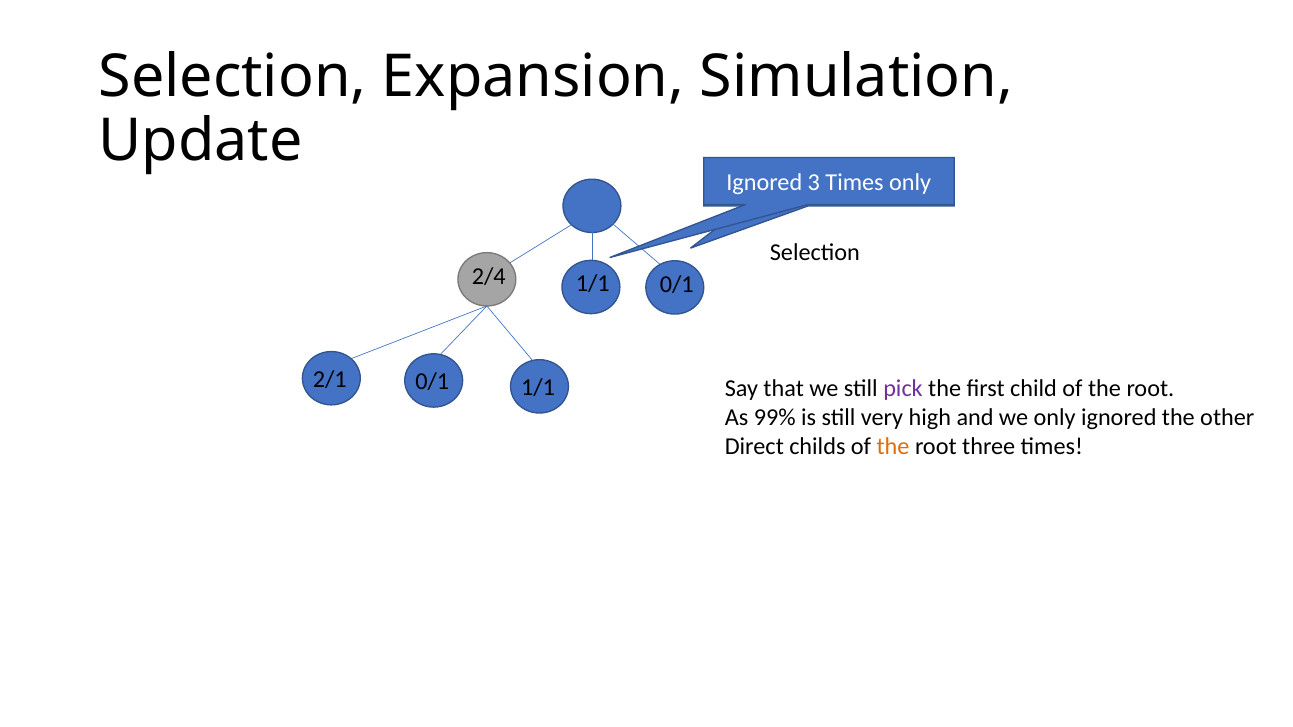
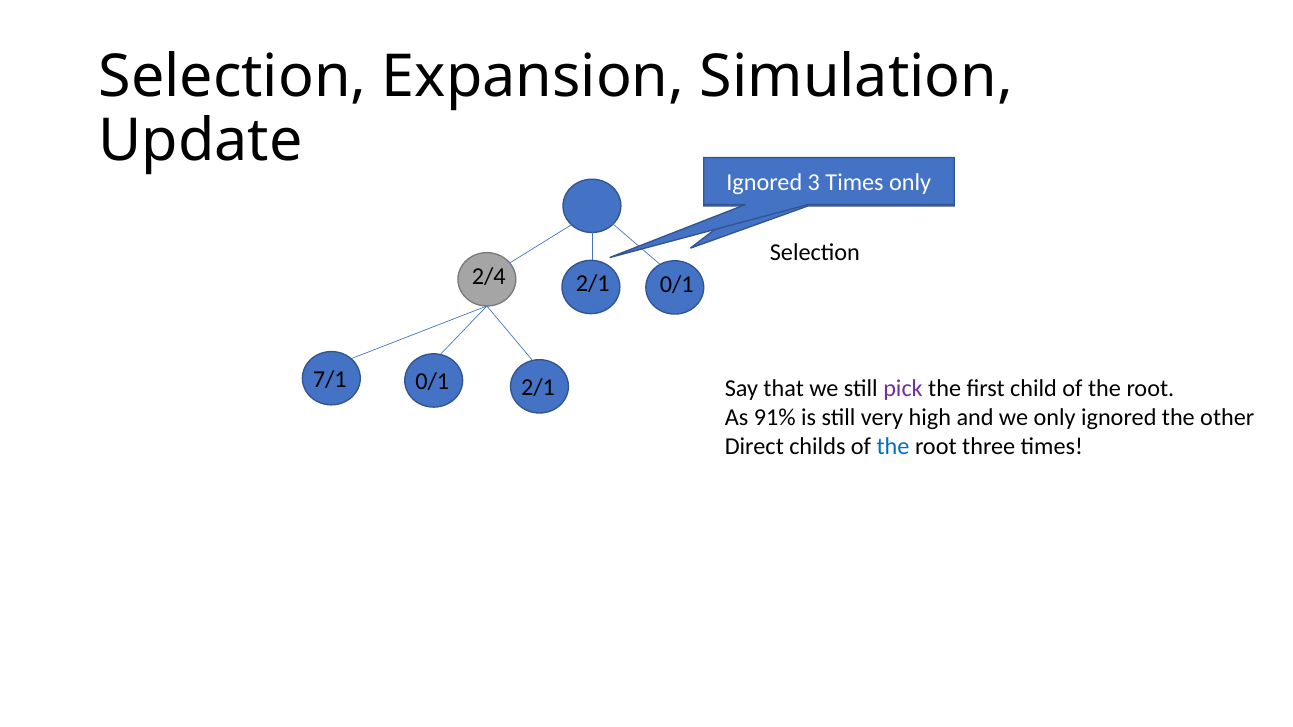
2/4 1/1: 1/1 -> 2/1
2/1: 2/1 -> 7/1
0/1 1/1: 1/1 -> 2/1
99%: 99% -> 91%
the at (893, 447) colour: orange -> blue
